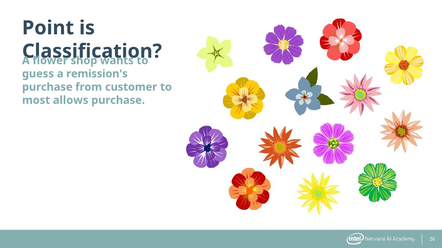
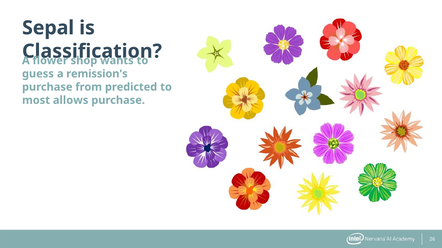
Point: Point -> Sepal
customer: customer -> predicted
